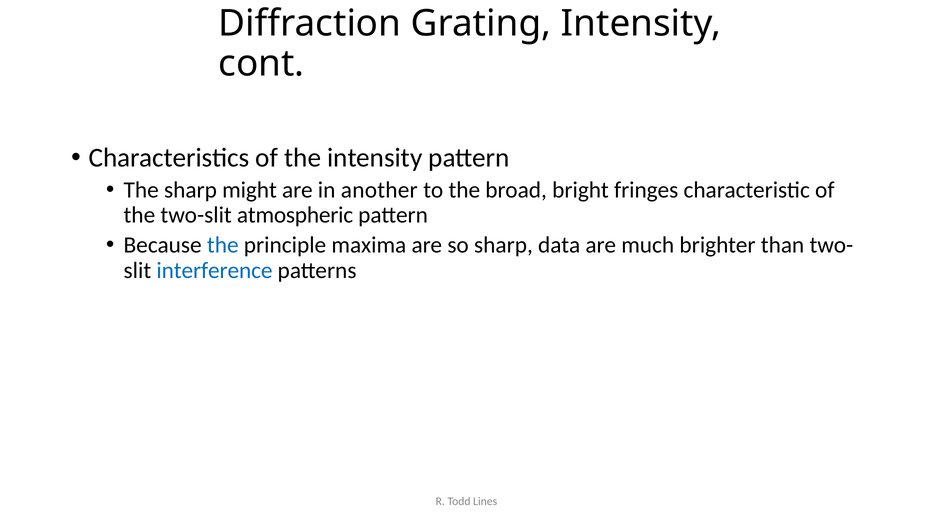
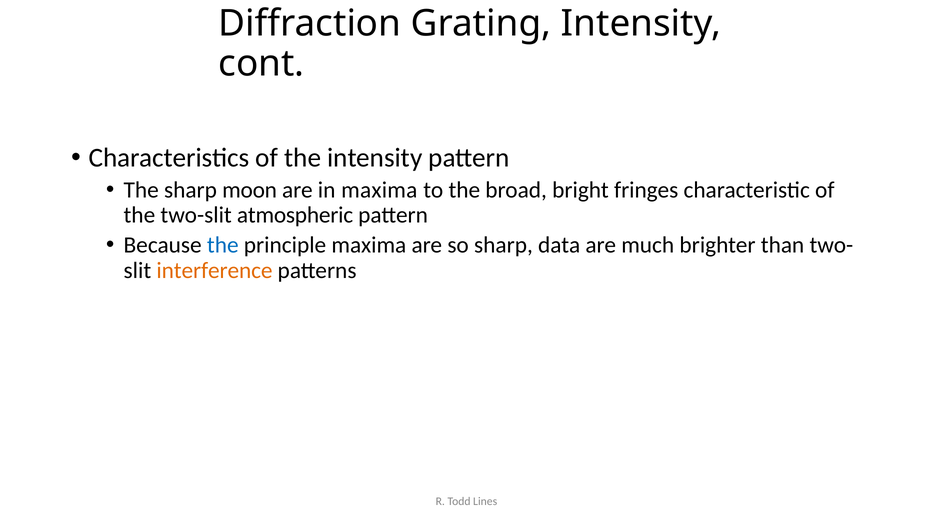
might: might -> moon
in another: another -> maxima
interference colour: blue -> orange
